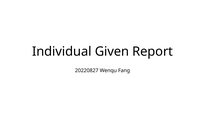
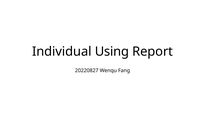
Given: Given -> Using
